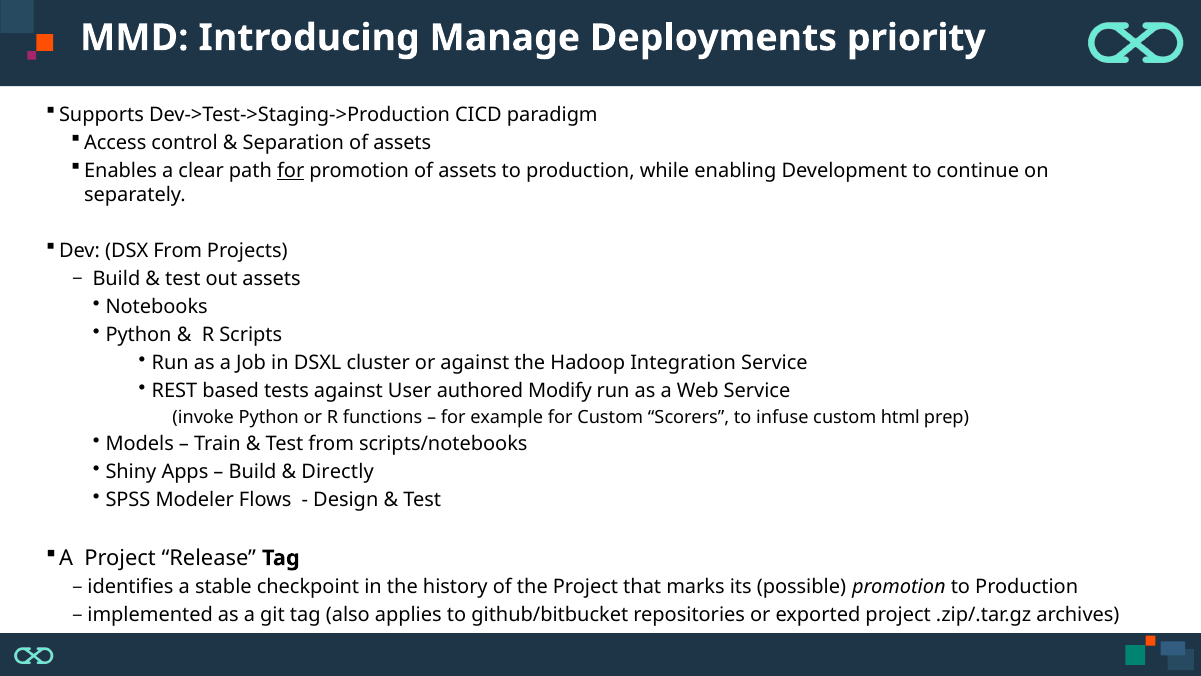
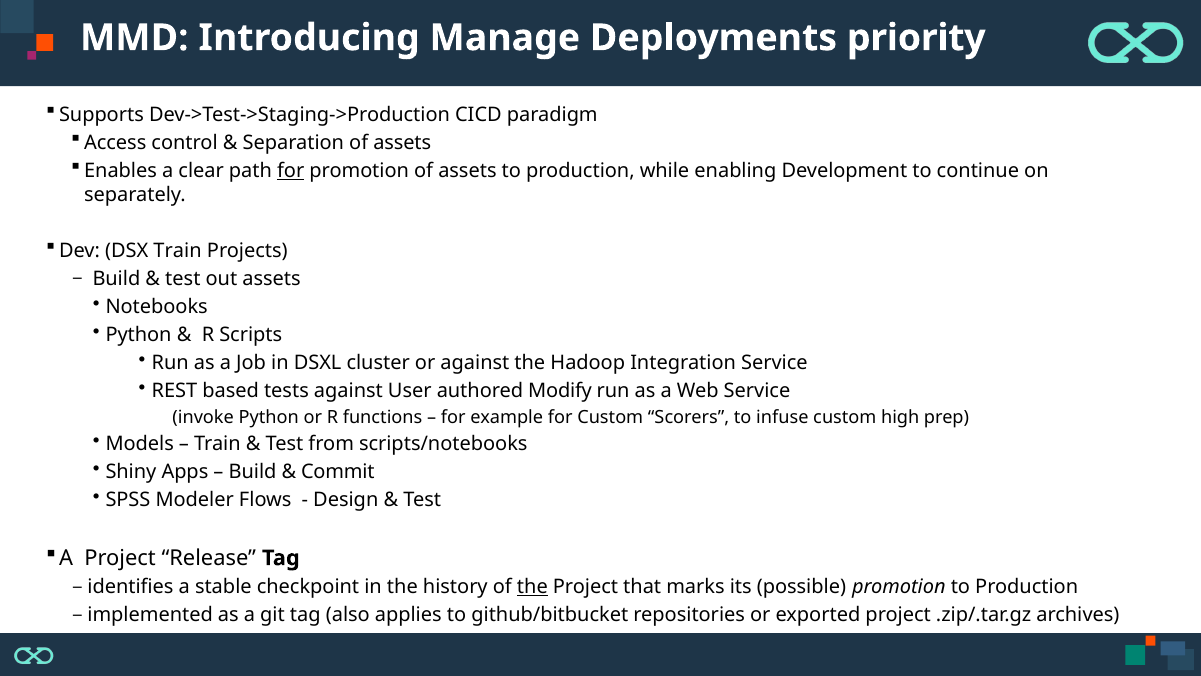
DSX From: From -> Train
html: html -> high
Directly: Directly -> Commit
the at (532, 587) underline: none -> present
